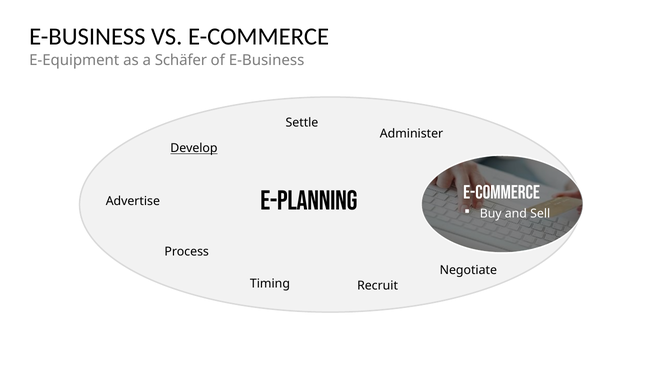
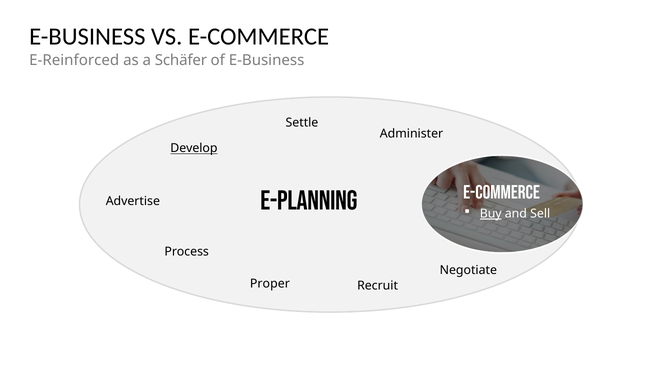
E-Equipment: E-Equipment -> E-Reinforced
Buy underline: none -> present
Timing: Timing -> Proper
